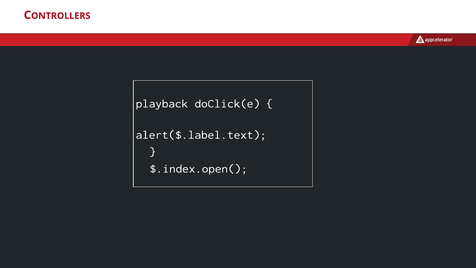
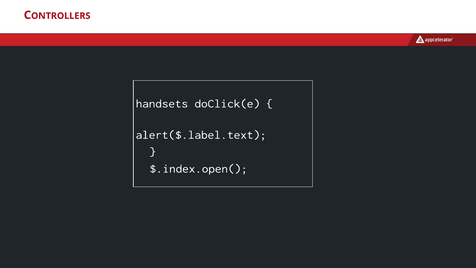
playback: playback -> handsets
